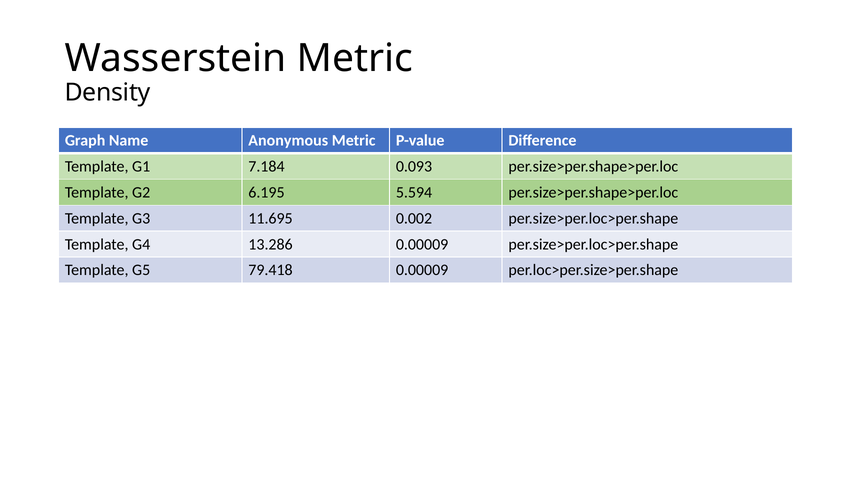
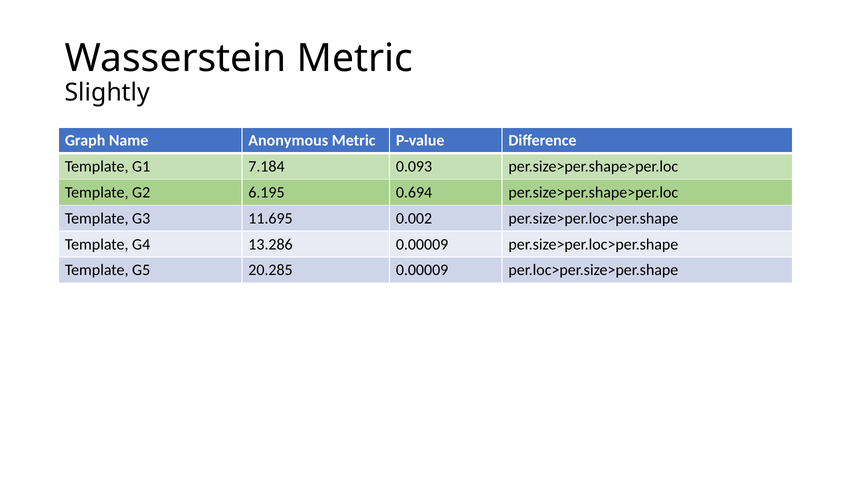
Density: Density -> Slightly
5.594: 5.594 -> 0.694
79.418: 79.418 -> 20.285
